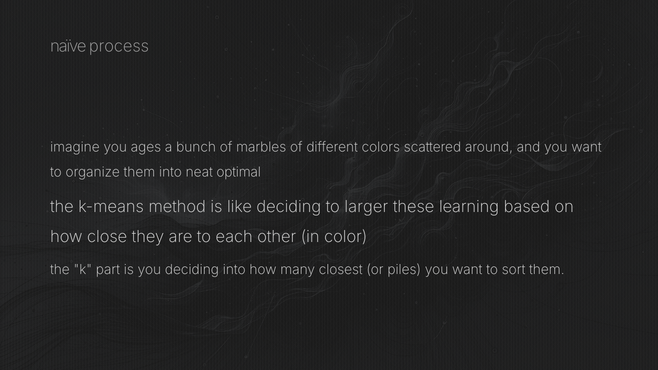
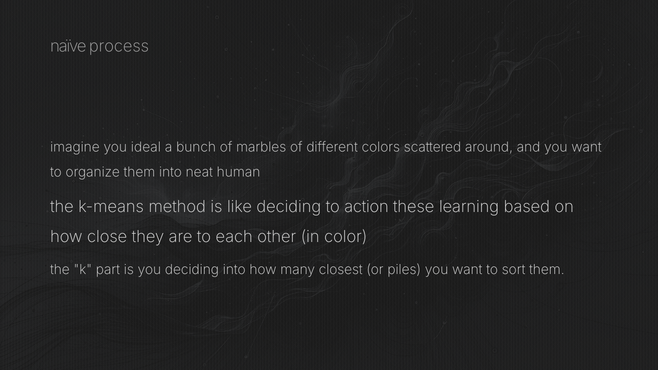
ages: ages -> ideal
optimal: optimal -> human
larger: larger -> action
